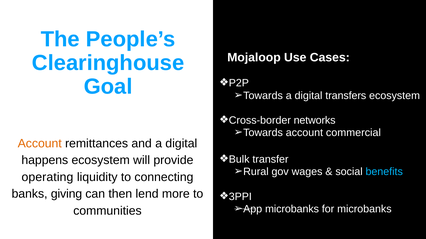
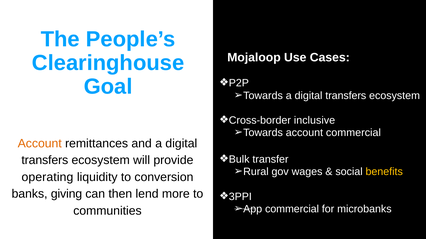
networks: networks -> inclusive
happens at (45, 161): happens -> transfers
benefits colour: light blue -> yellow
connecting: connecting -> conversion
microbanks at (292, 209): microbanks -> commercial
